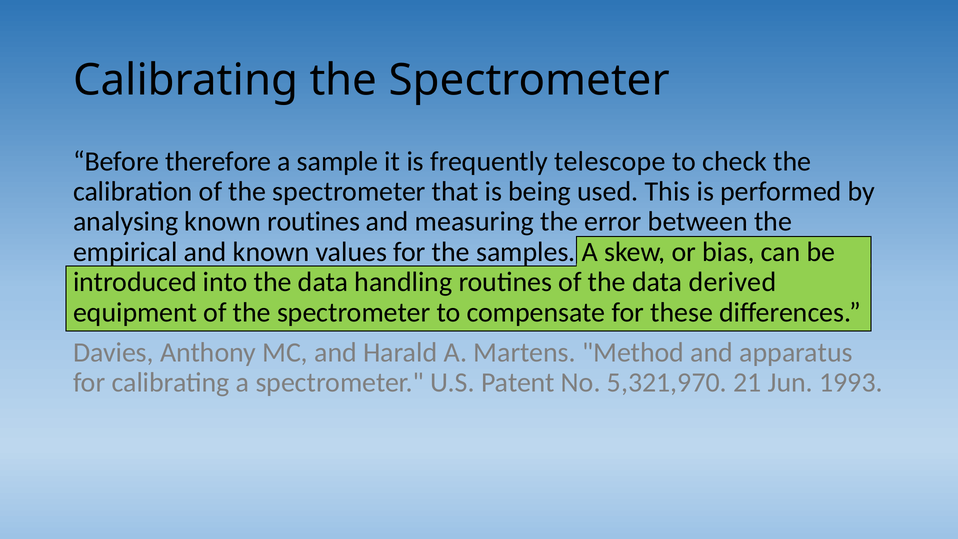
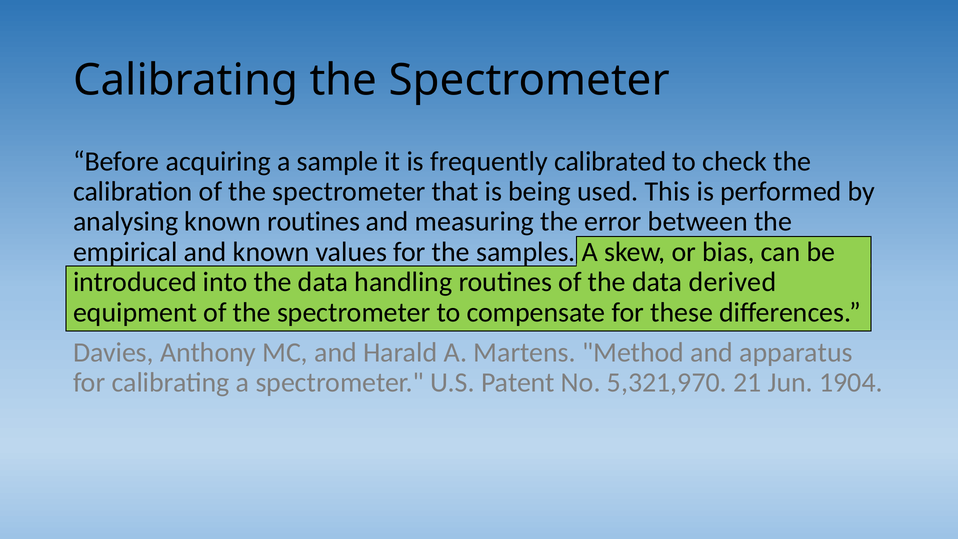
therefore: therefore -> acquiring
telescope: telescope -> calibrated
1993: 1993 -> 1904
